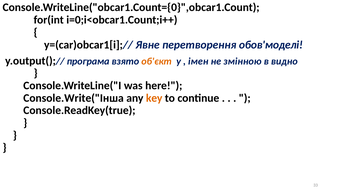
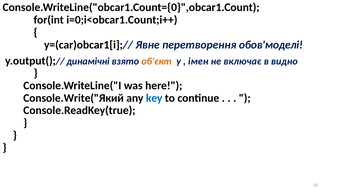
програма: програма -> динамічні
змінною: змінною -> включає
Console.Write("Інша: Console.Write("Інша -> Console.Write("Який
key colour: orange -> blue
